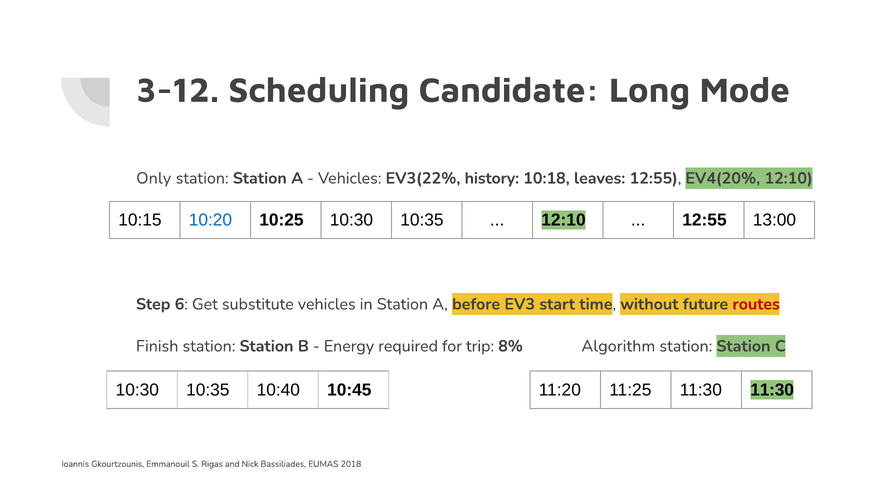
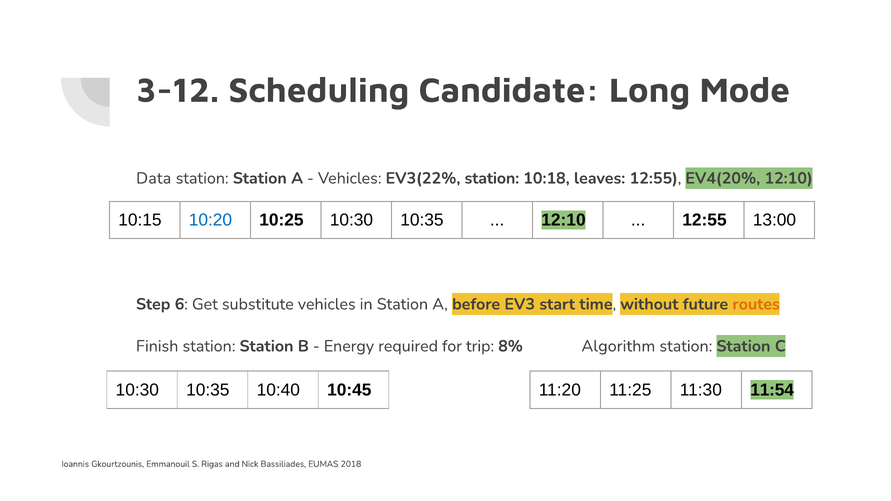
Only: Only -> Data
EV3(22% history: history -> station
routes colour: red -> orange
11:30 11:30: 11:30 -> 11:54
